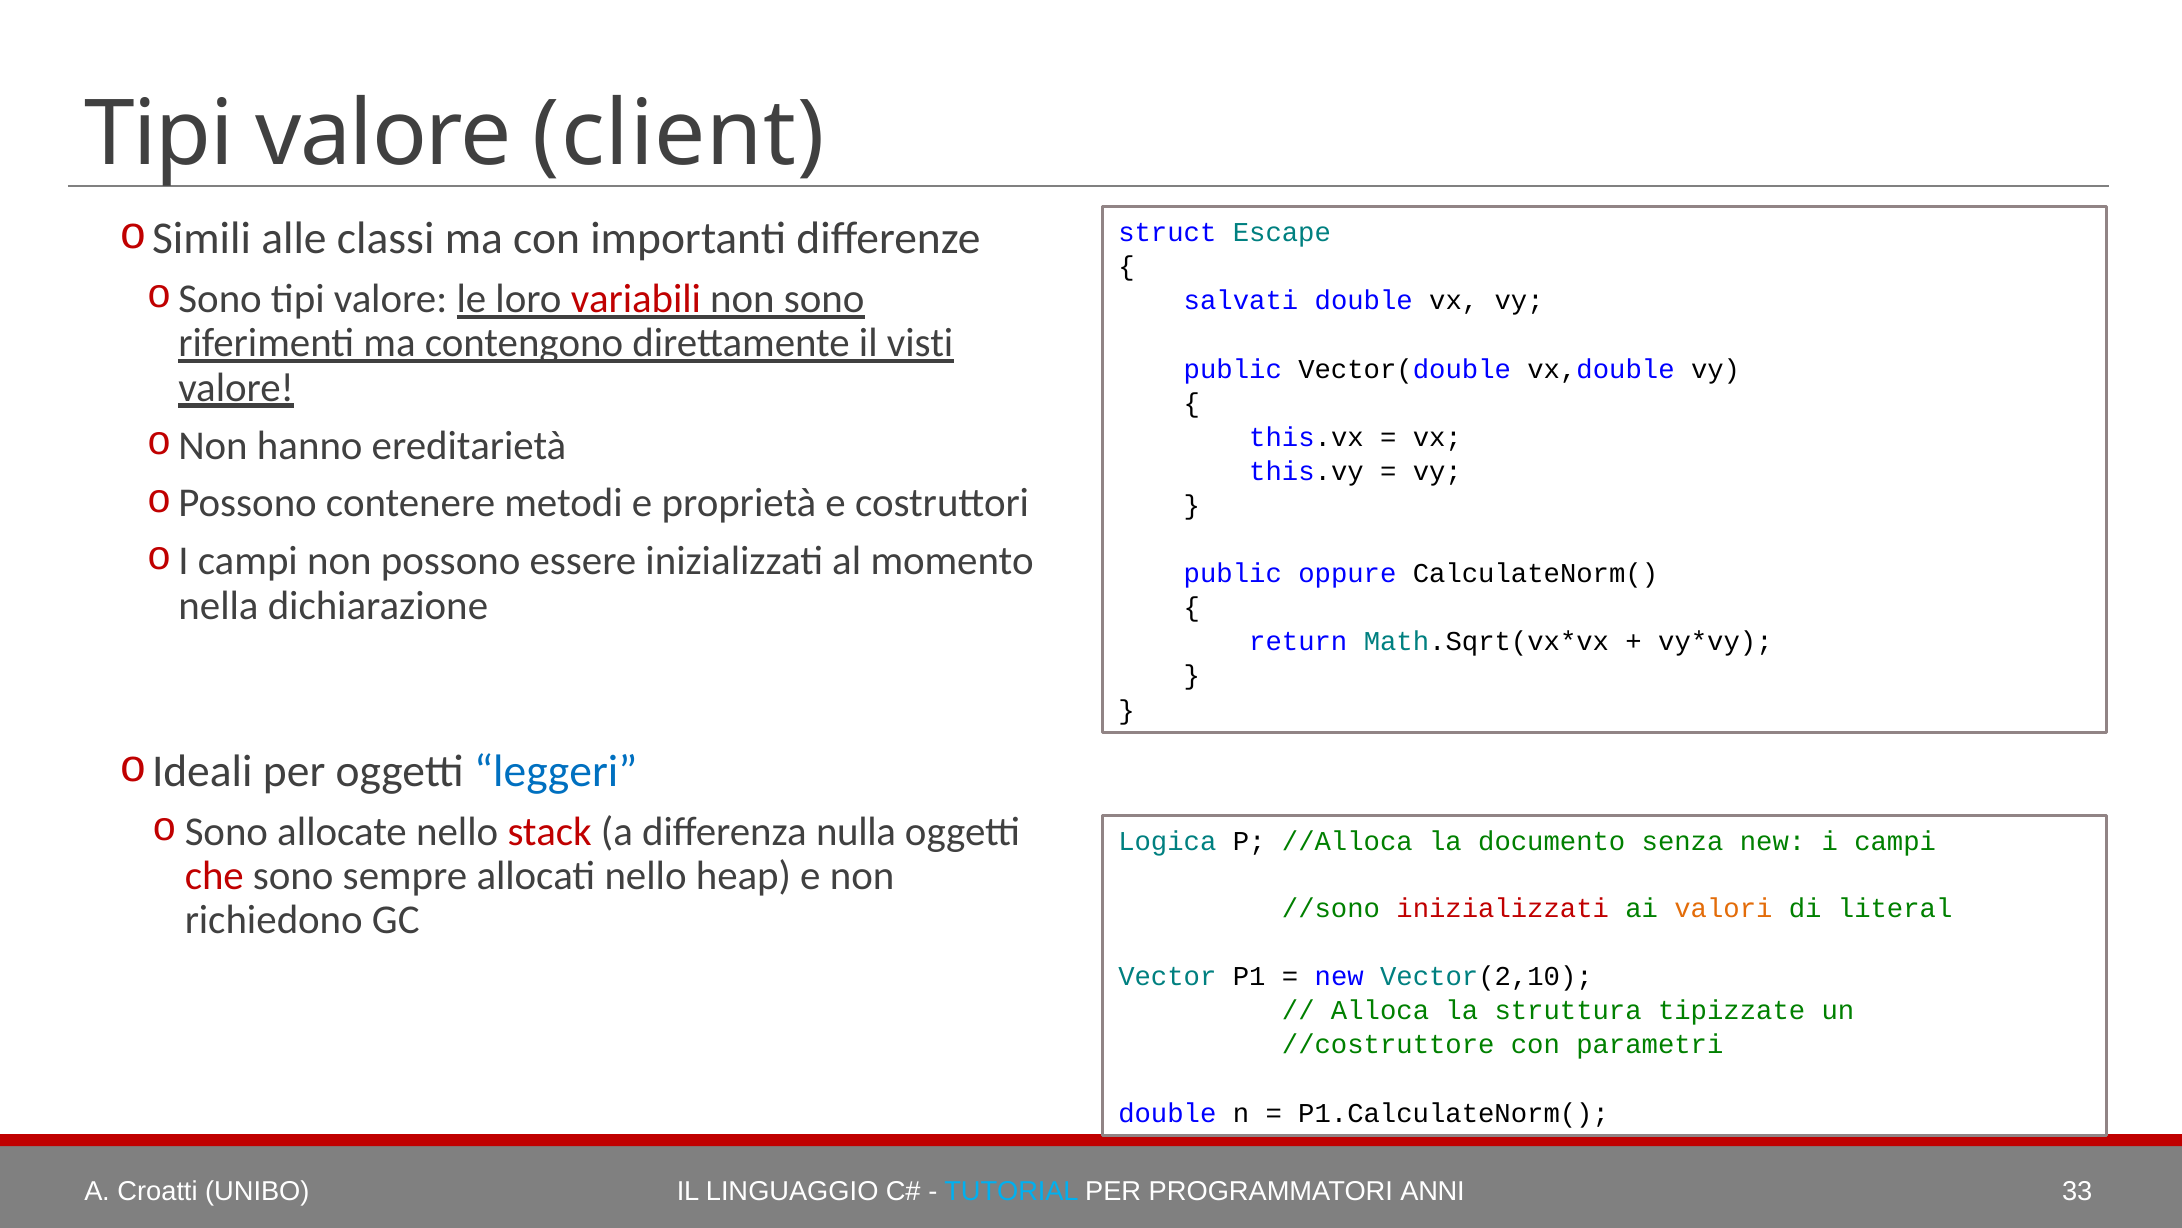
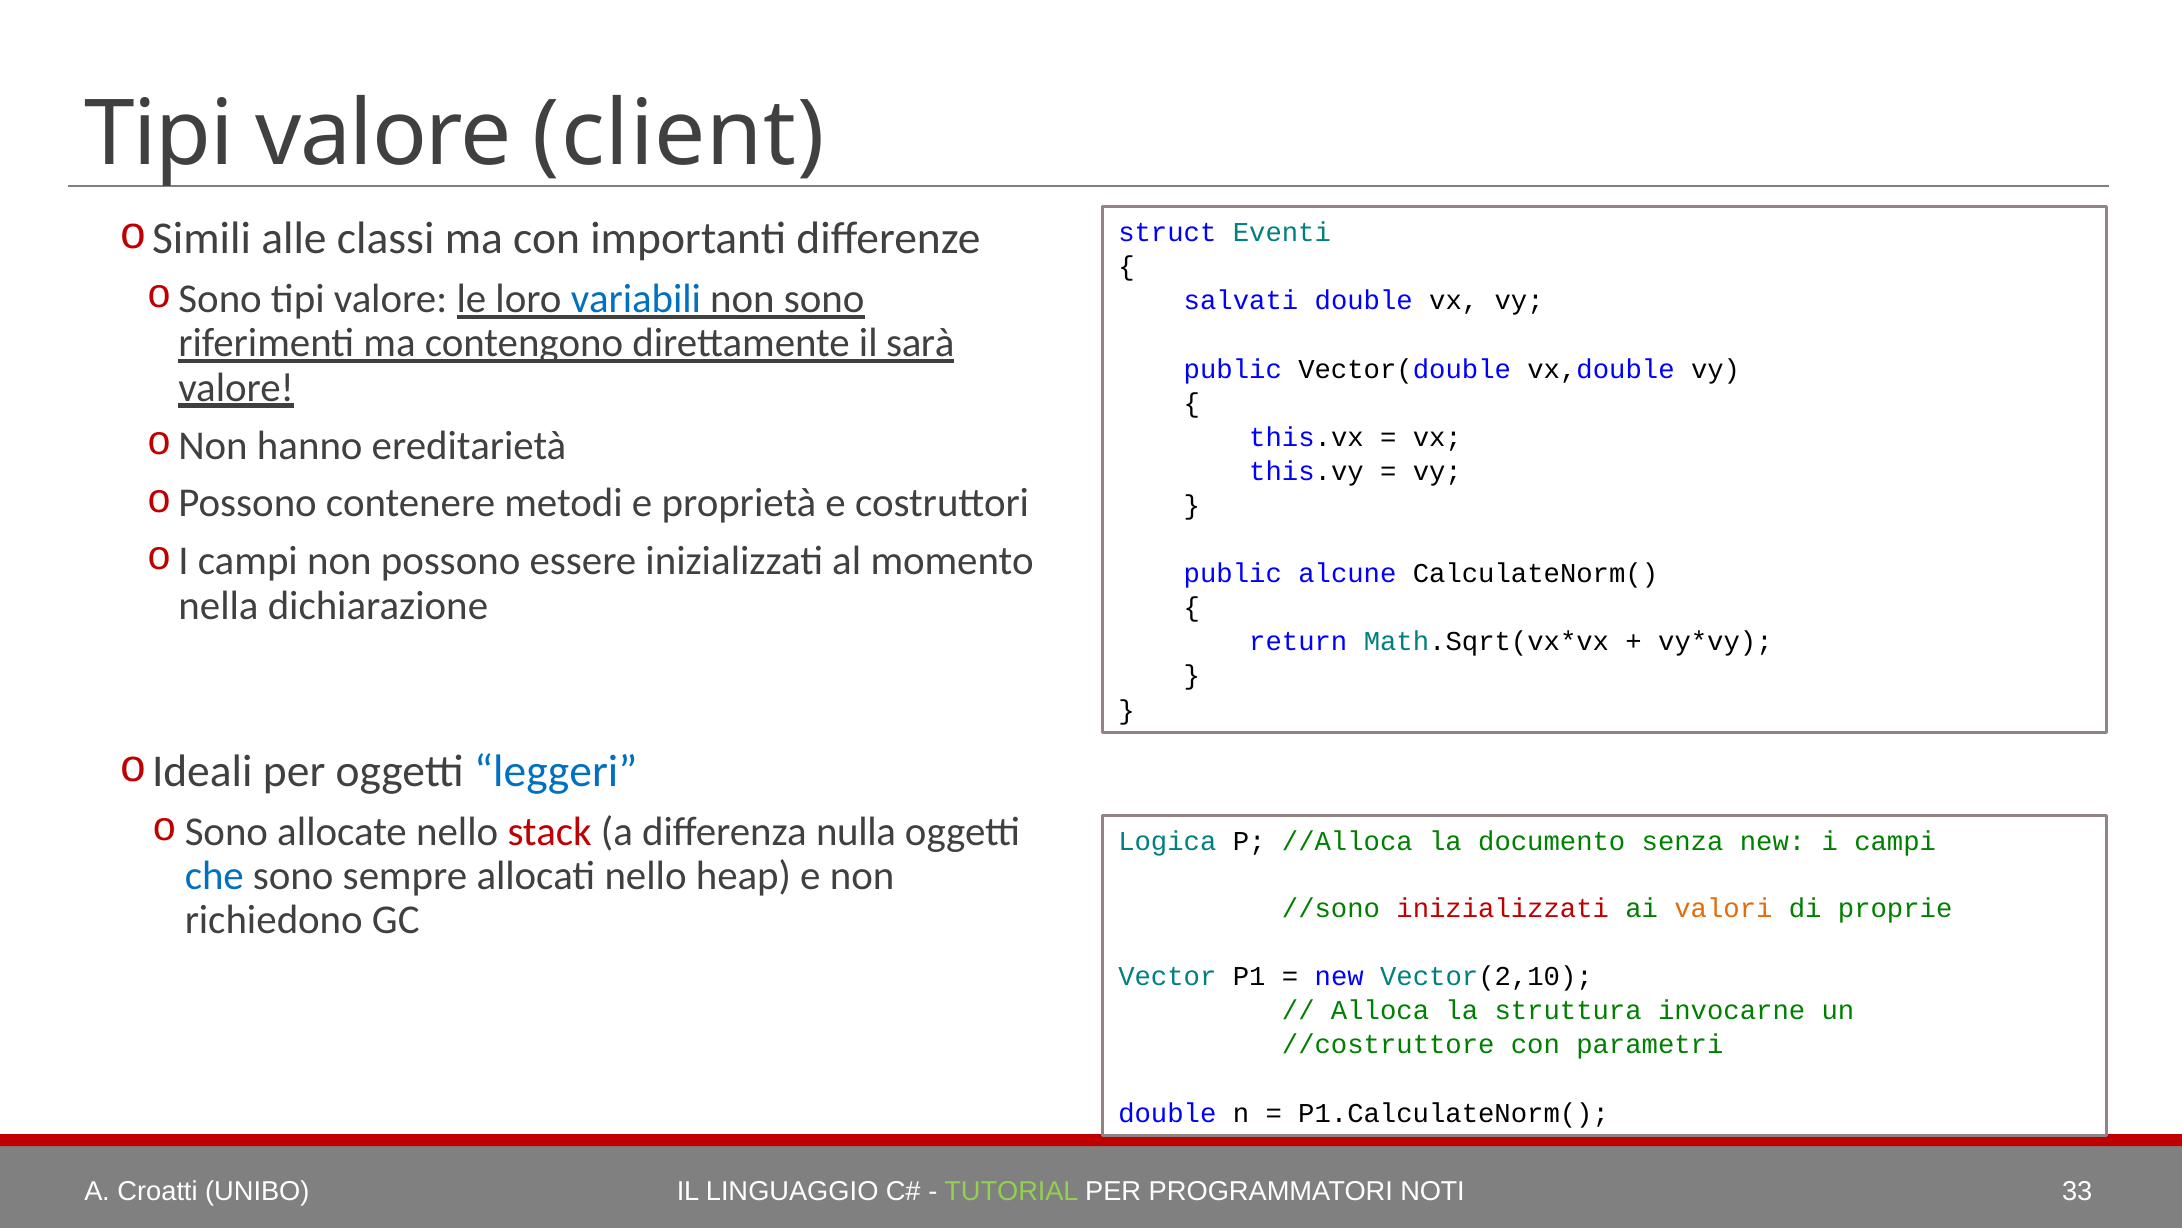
Escape: Escape -> Eventi
variabili colour: red -> blue
visti: visti -> sarà
oppure: oppure -> alcune
che colour: red -> blue
literal: literal -> proprie
tipizzate: tipizzate -> invocarne
TUTORIAL colour: light blue -> light green
ANNI: ANNI -> NOTI
